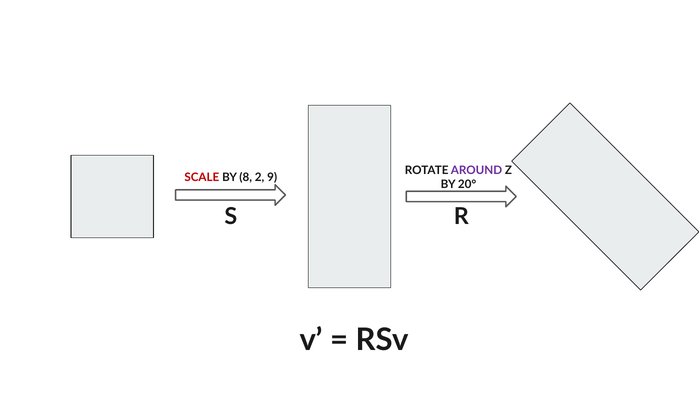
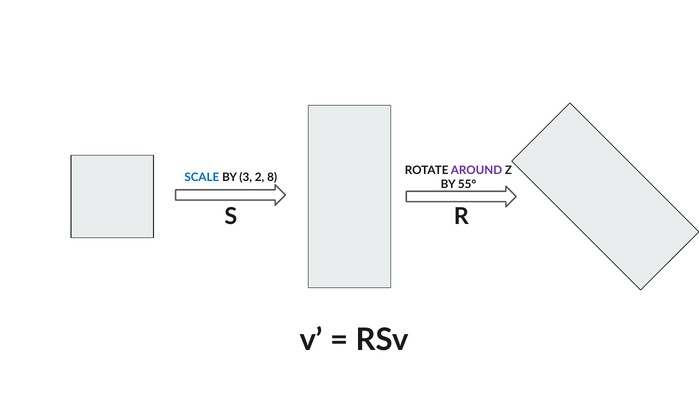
SCALE colour: red -> blue
8: 8 -> 3
9: 9 -> 8
20°: 20° -> 55°
